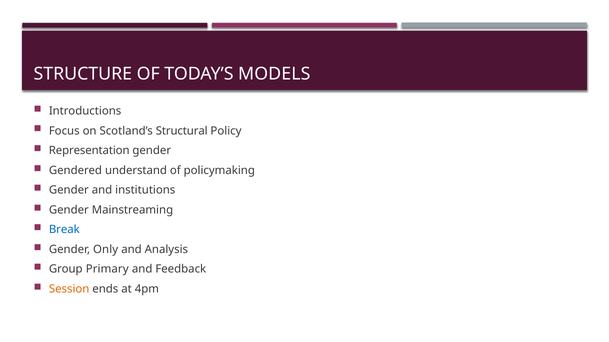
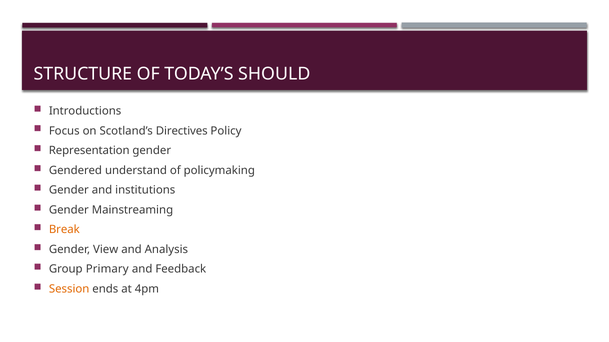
MODELS: MODELS -> SHOULD
Structural: Structural -> Directives
Break colour: blue -> orange
Only: Only -> View
